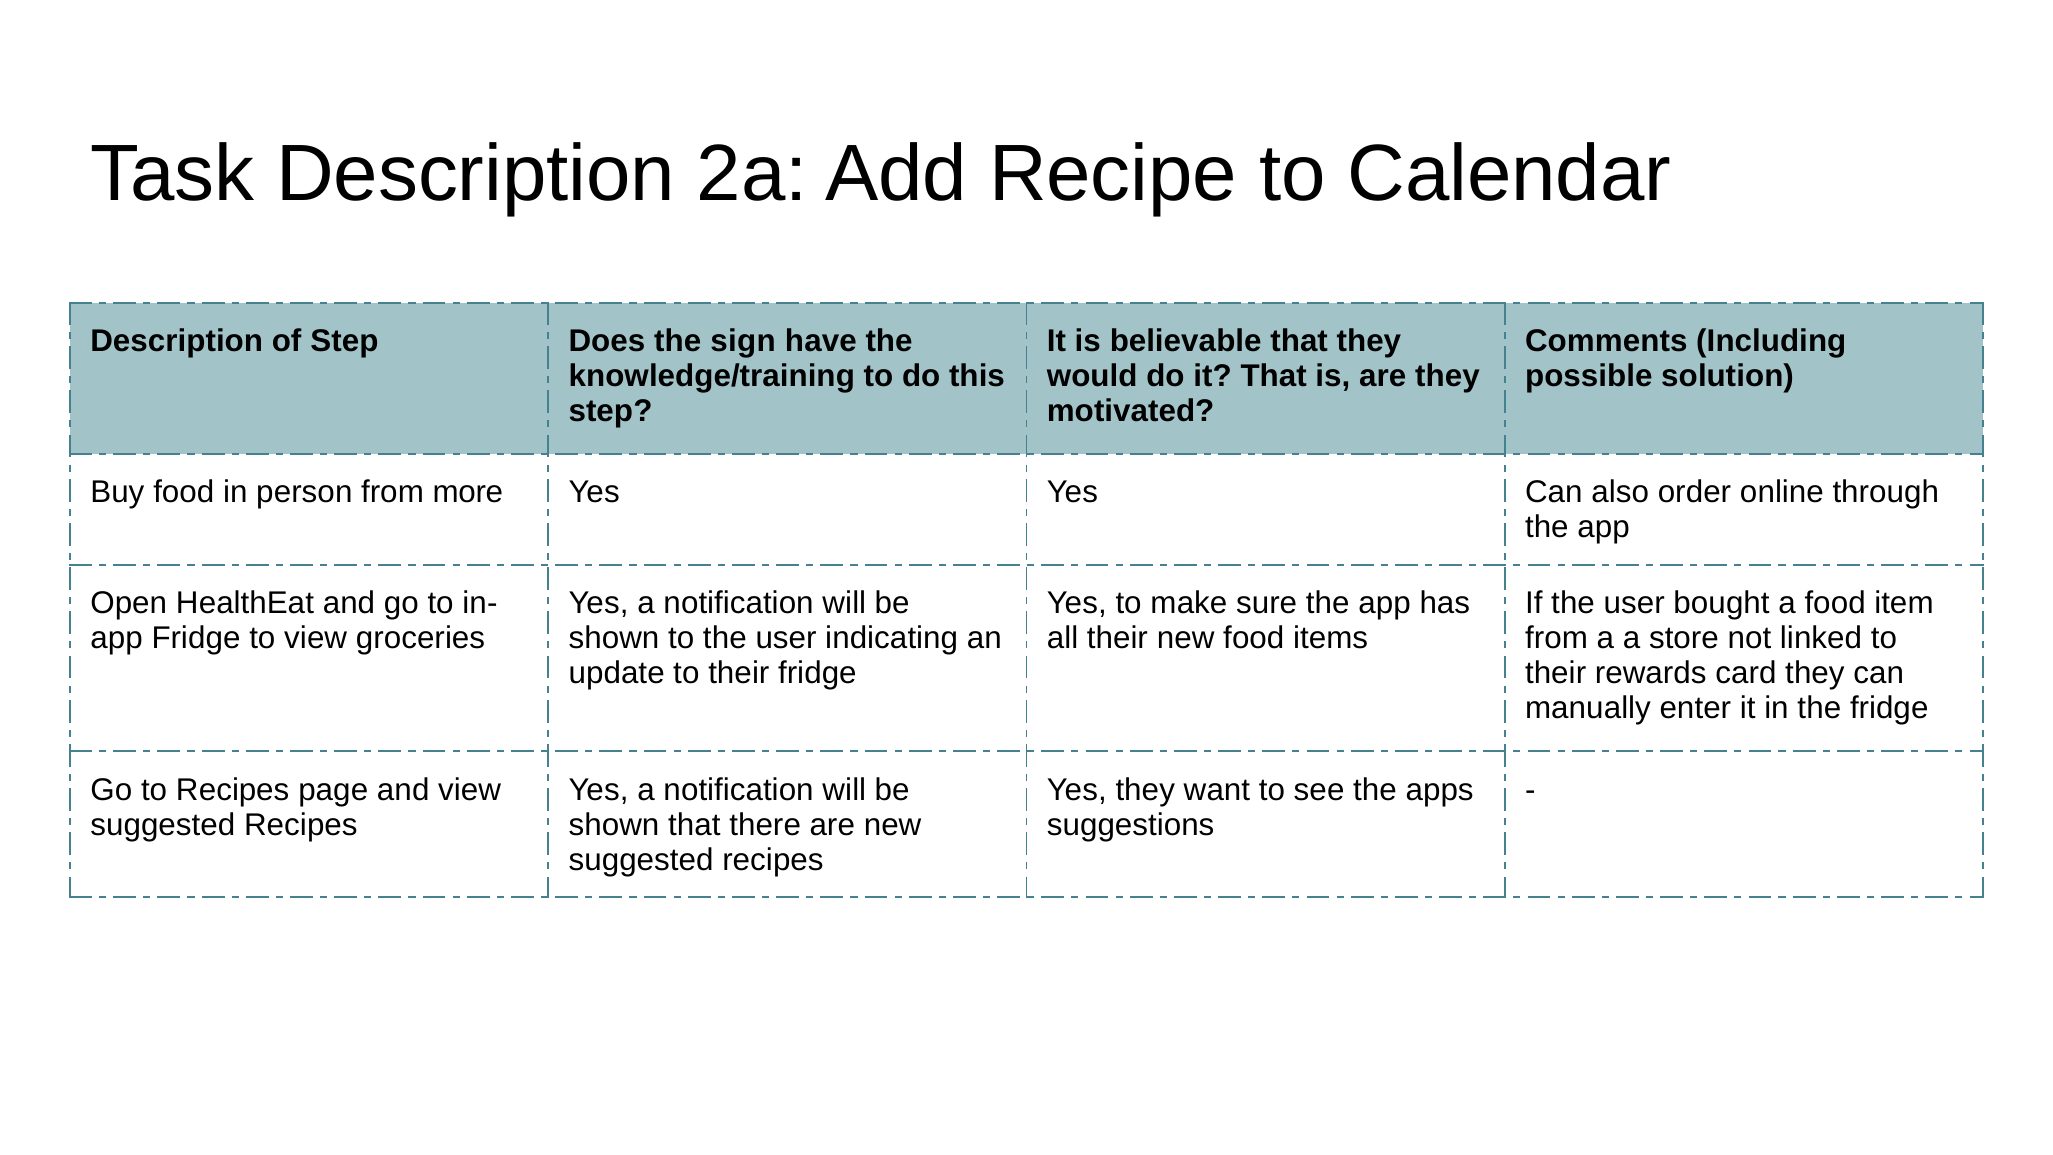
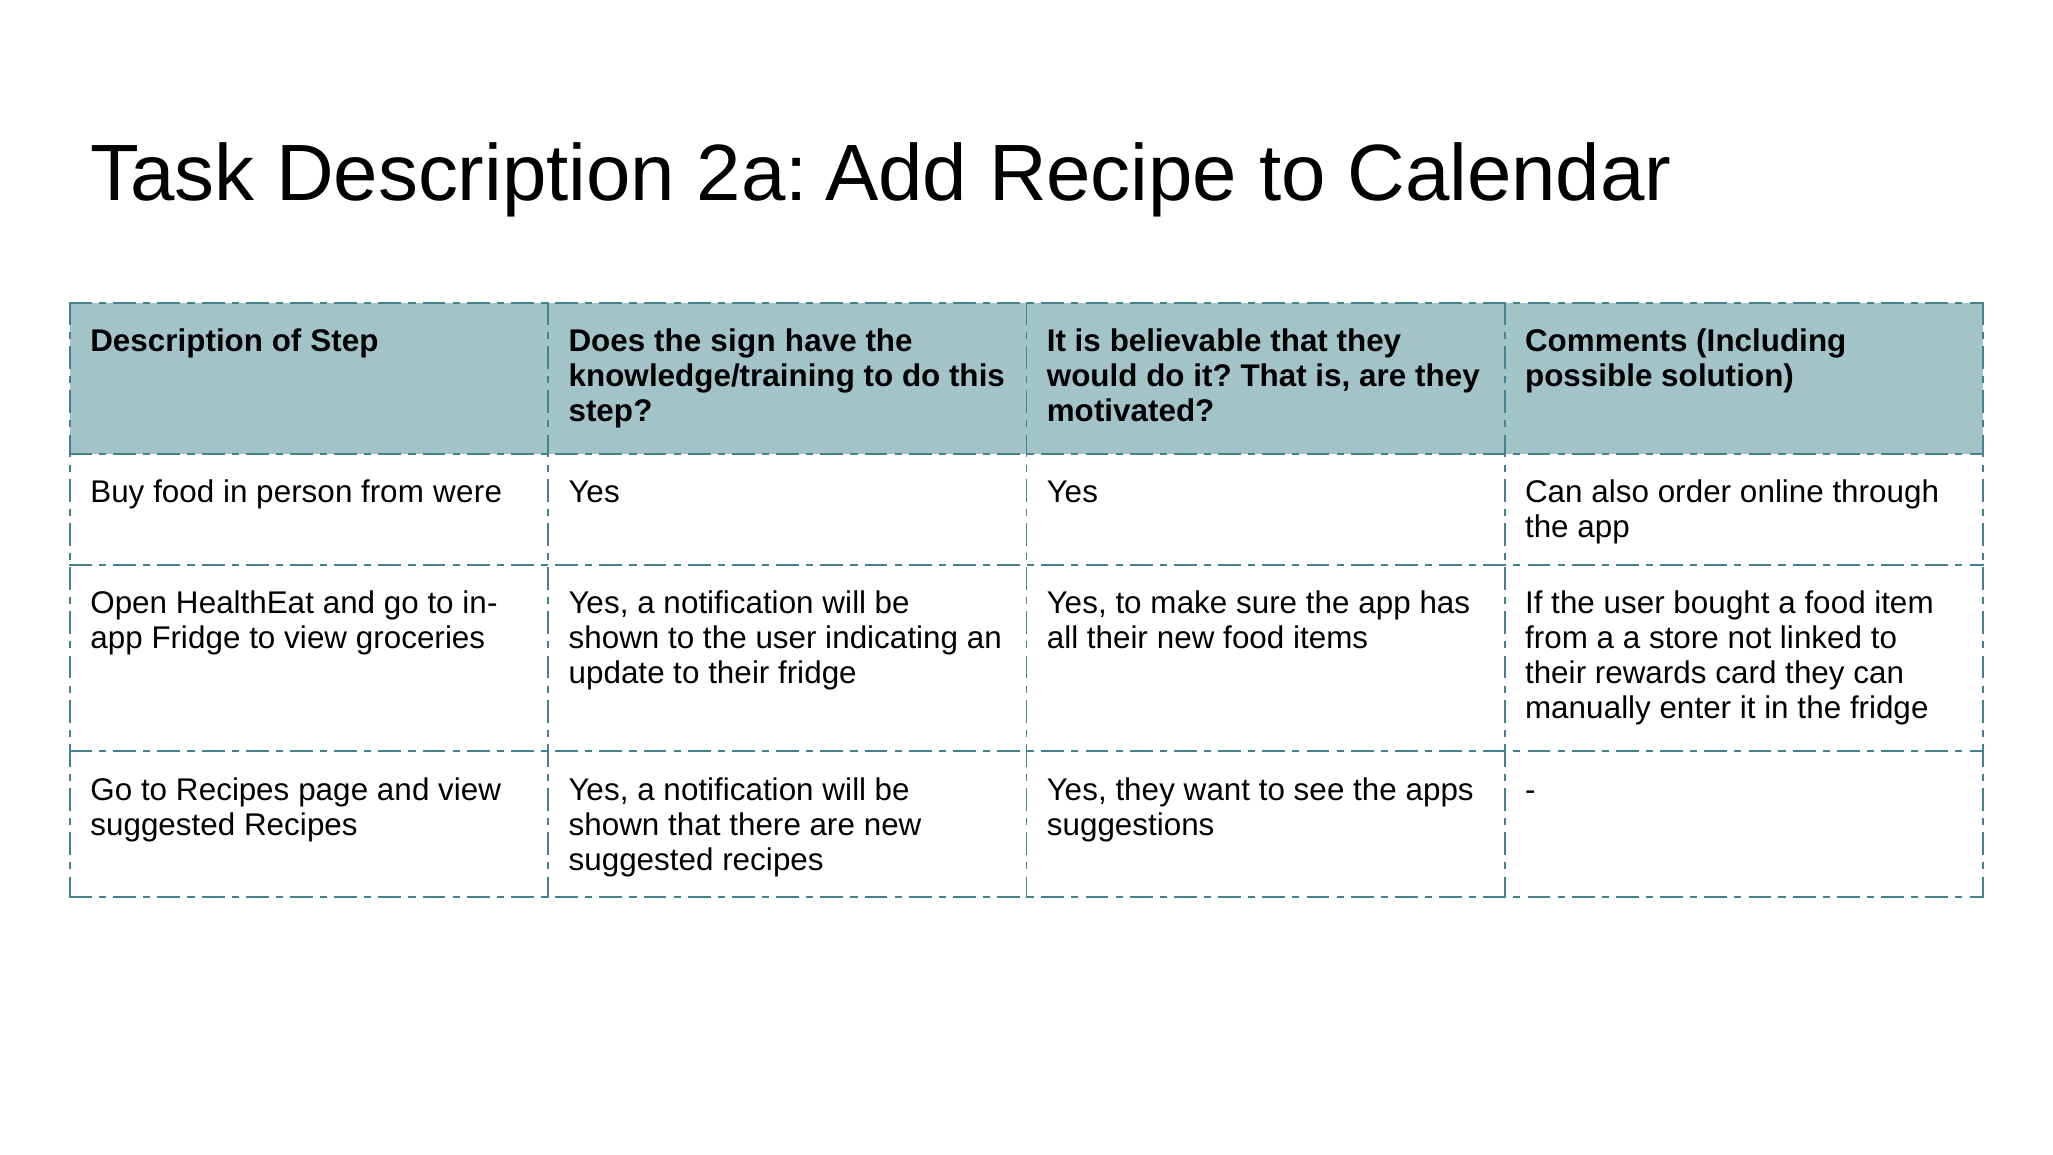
more: more -> were
